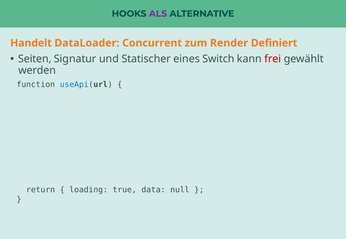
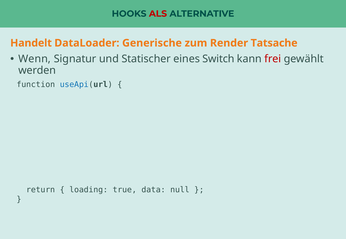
ALS colour: purple -> red
Concurrent: Concurrent -> Generische
Definiert: Definiert -> Tatsache
Seiten: Seiten -> Wenn
